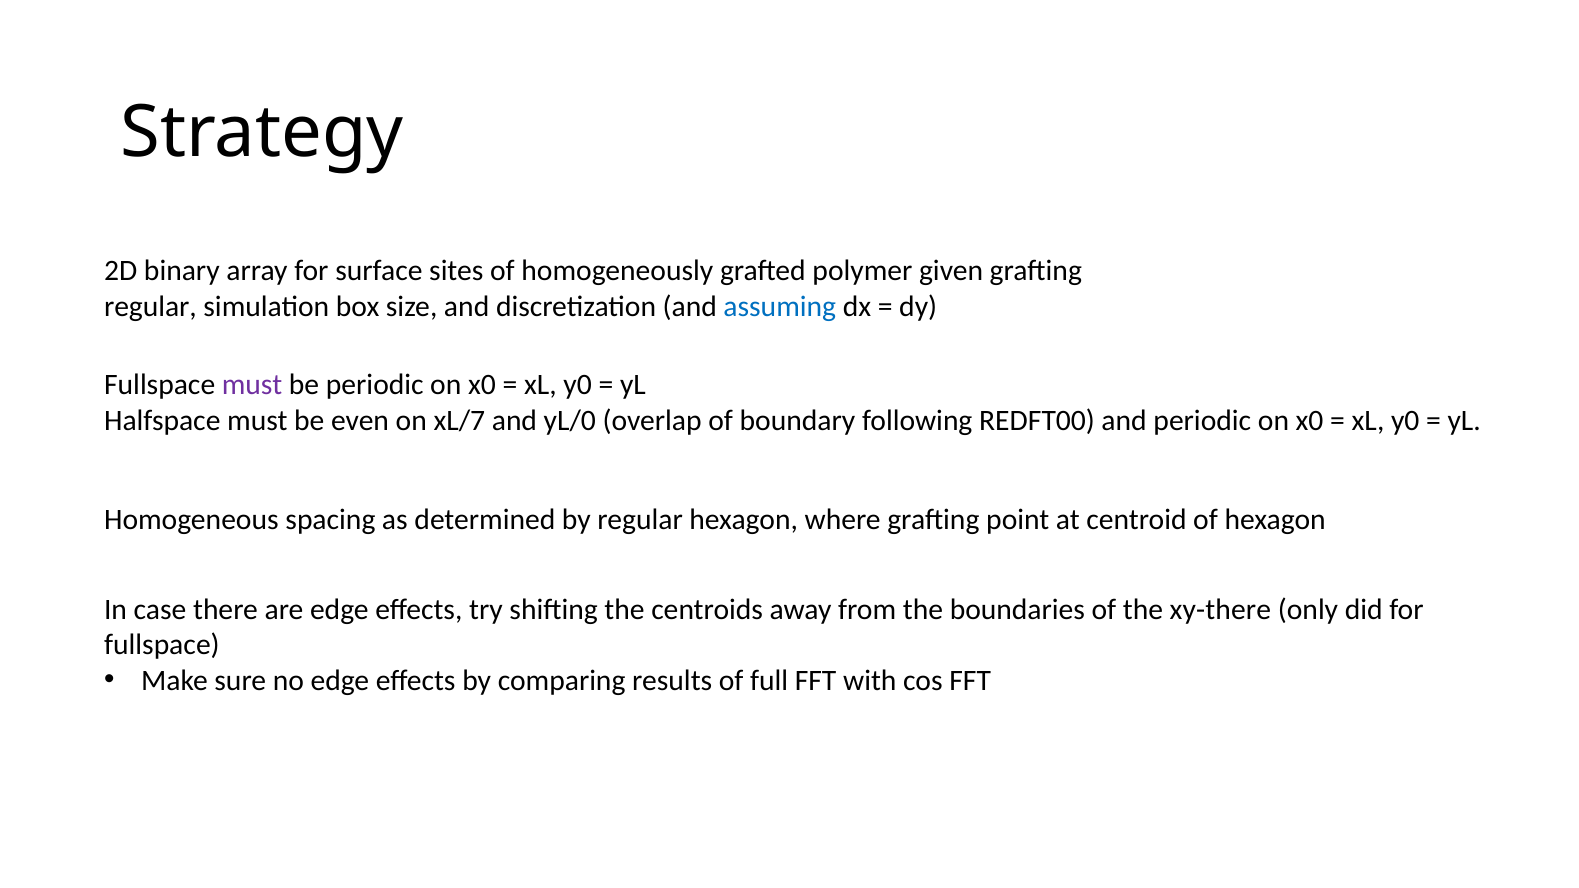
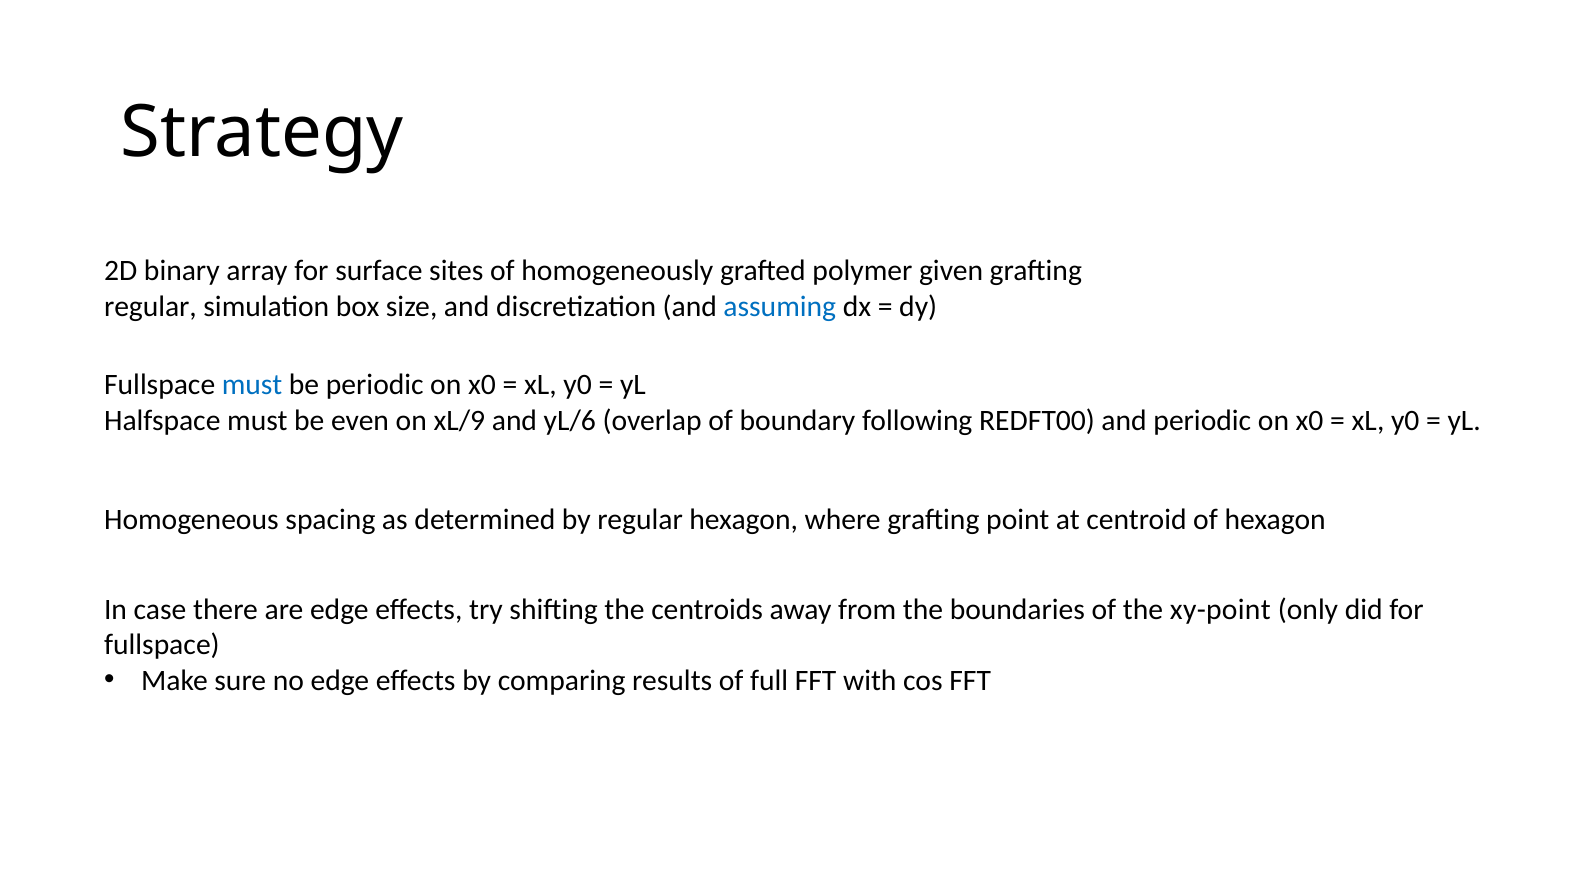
must at (252, 385) colour: purple -> blue
xL/7: xL/7 -> xL/9
yL/0: yL/0 -> yL/6
xy-there: xy-there -> xy-point
